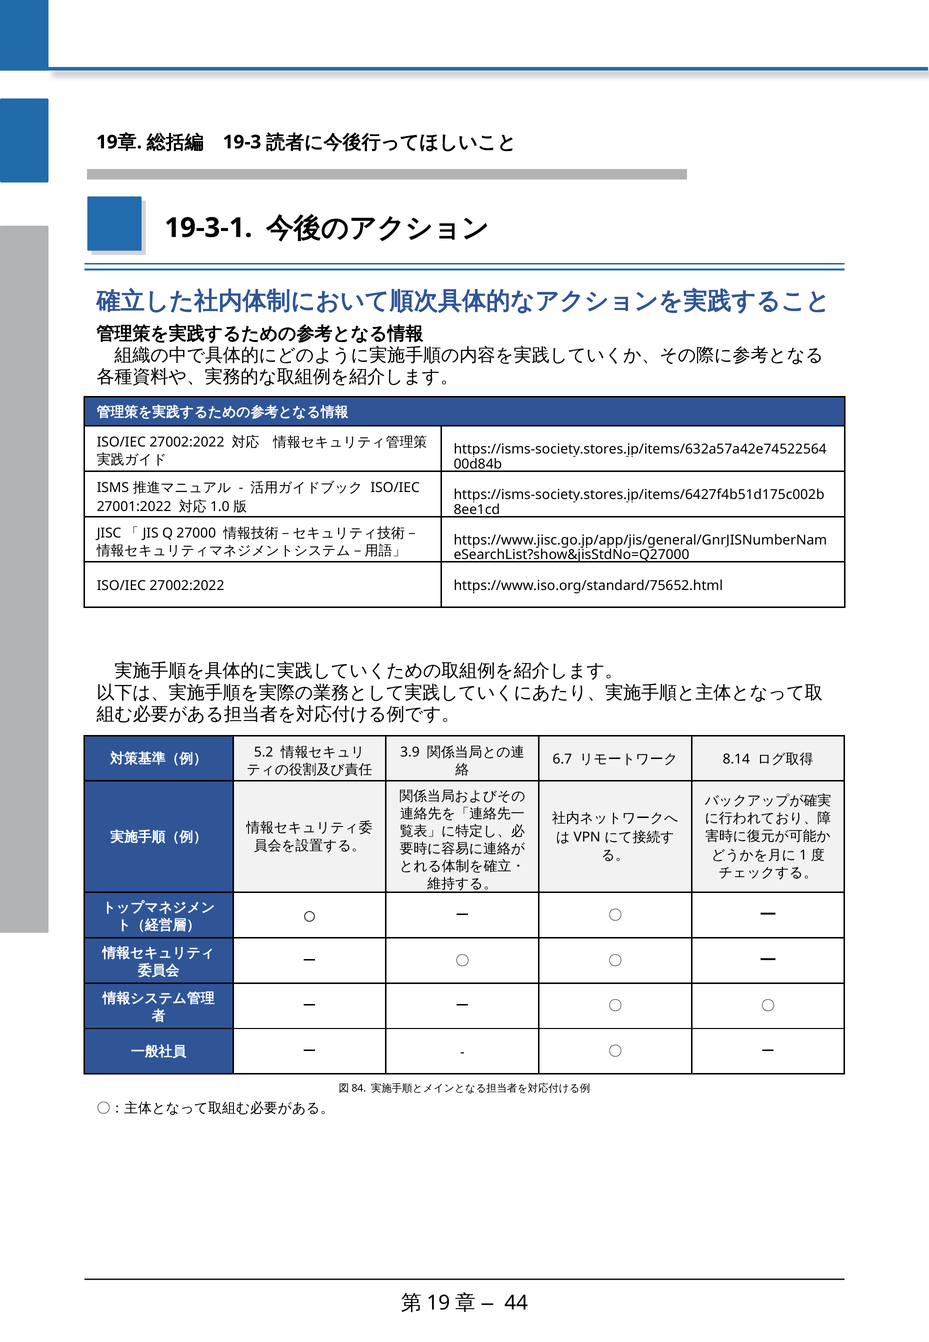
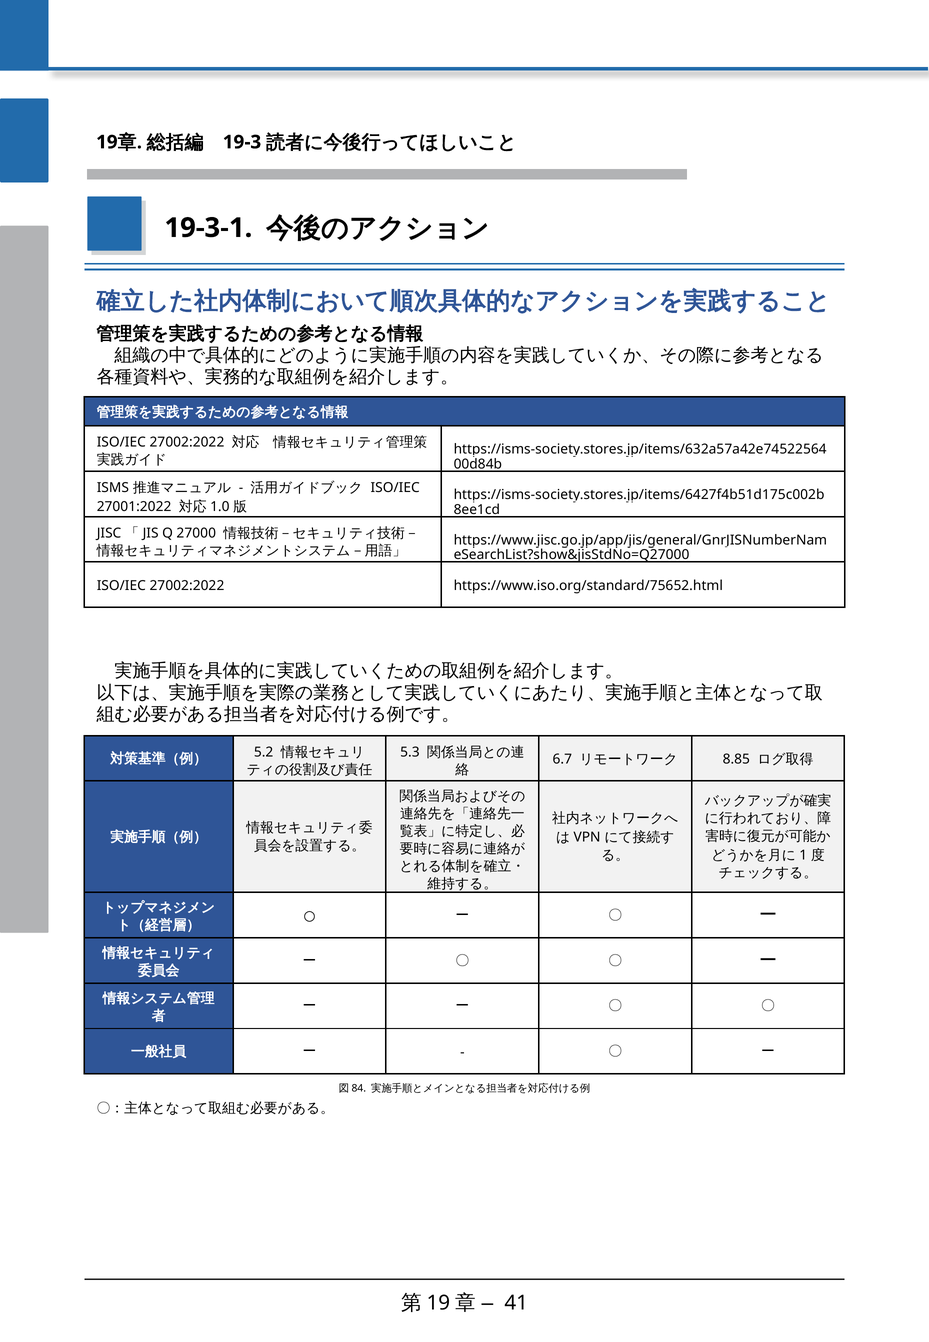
3.9: 3.9 -> 5.3
8.14: 8.14 -> 8.85
44: 44 -> 41
